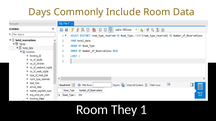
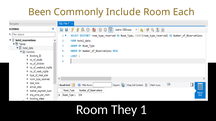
Days: Days -> Been
Data: Data -> Each
